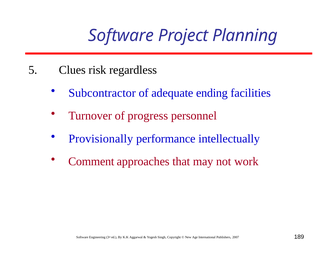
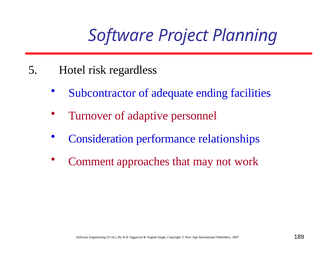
Clues: Clues -> Hotel
progress: progress -> adaptive
Provisionally: Provisionally -> Consideration
intellectually: intellectually -> relationships
